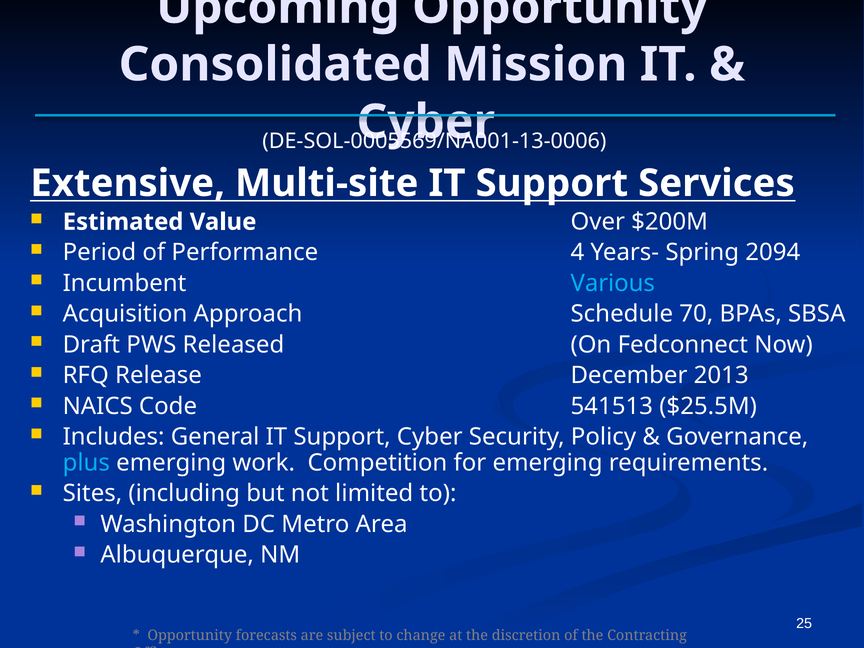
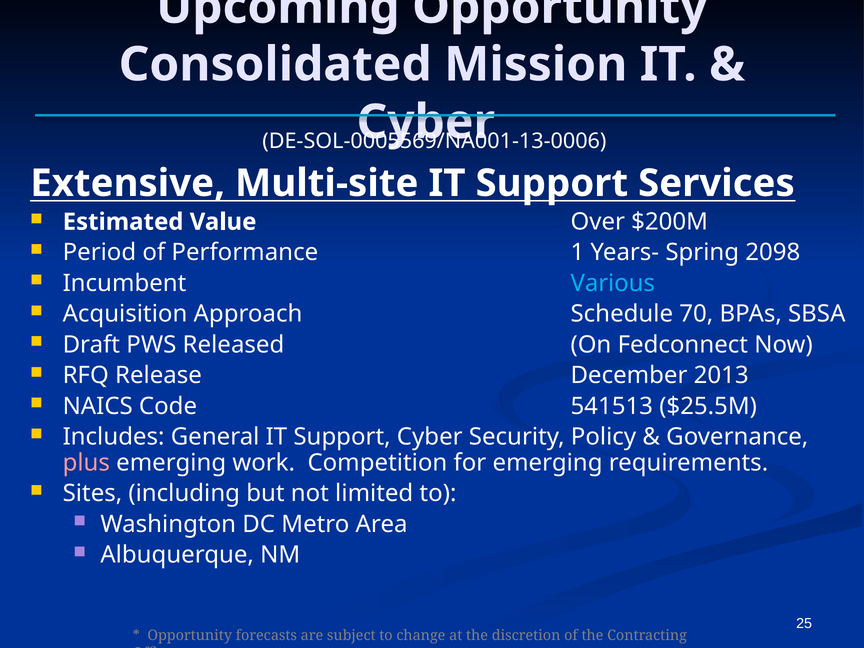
4: 4 -> 1
2094: 2094 -> 2098
plus colour: light blue -> pink
